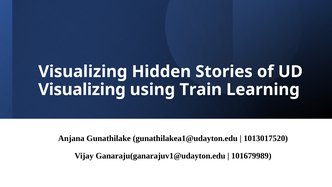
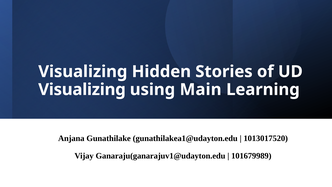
Train: Train -> Main
